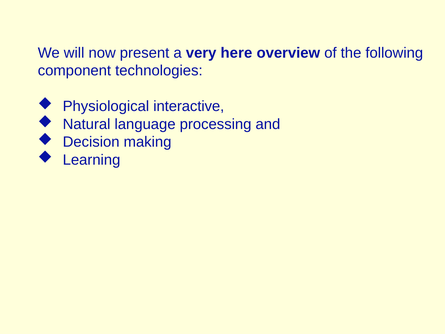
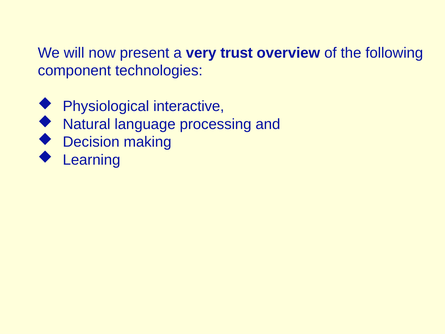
here: here -> trust
